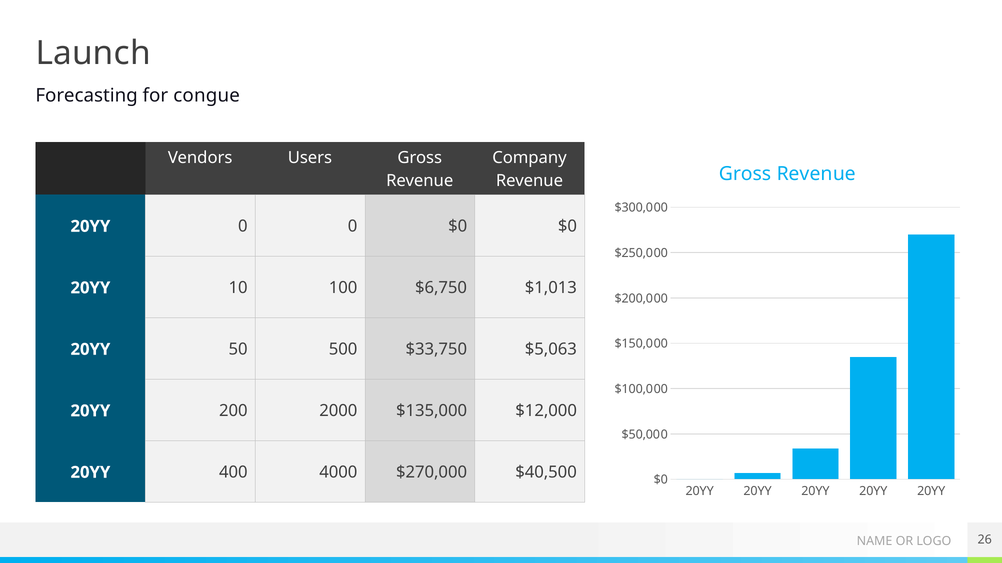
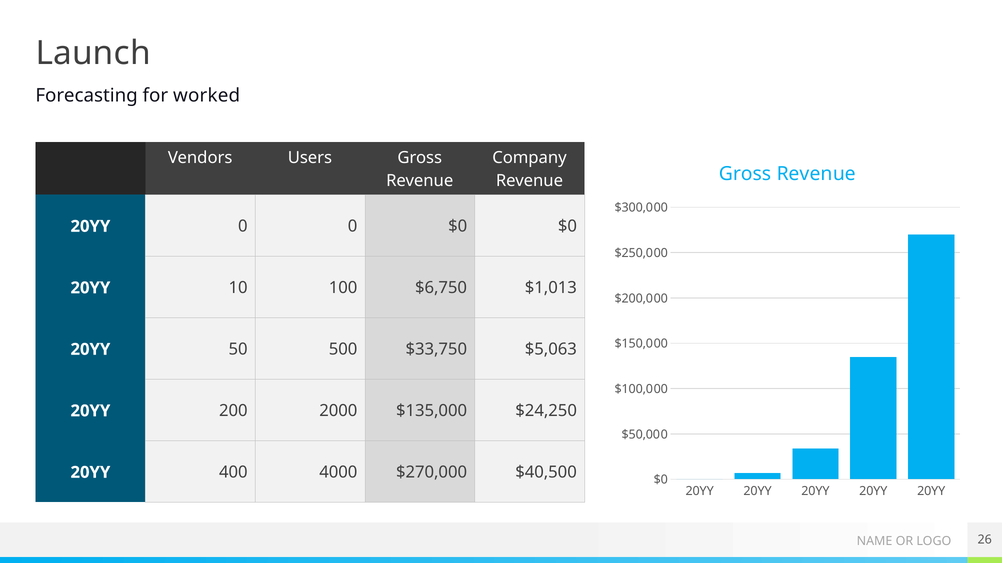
congue: congue -> worked
$12,000: $12,000 -> $24,250
